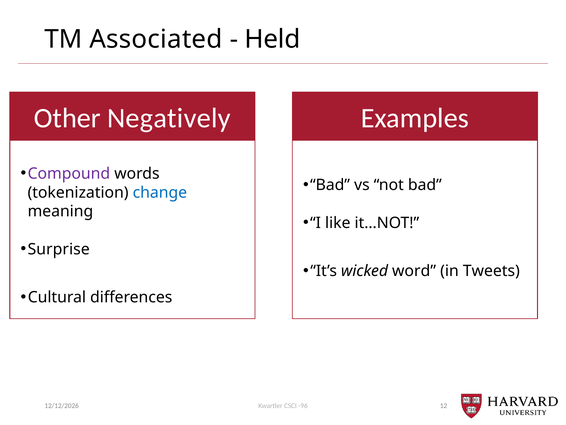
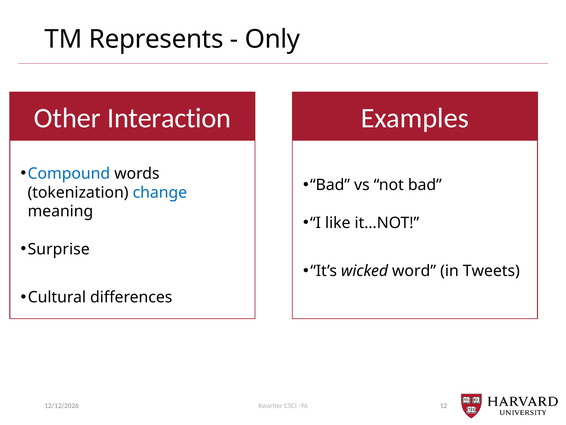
Associated: Associated -> Represents
Held: Held -> Only
Negatively: Negatively -> Interaction
Compound colour: purple -> blue
